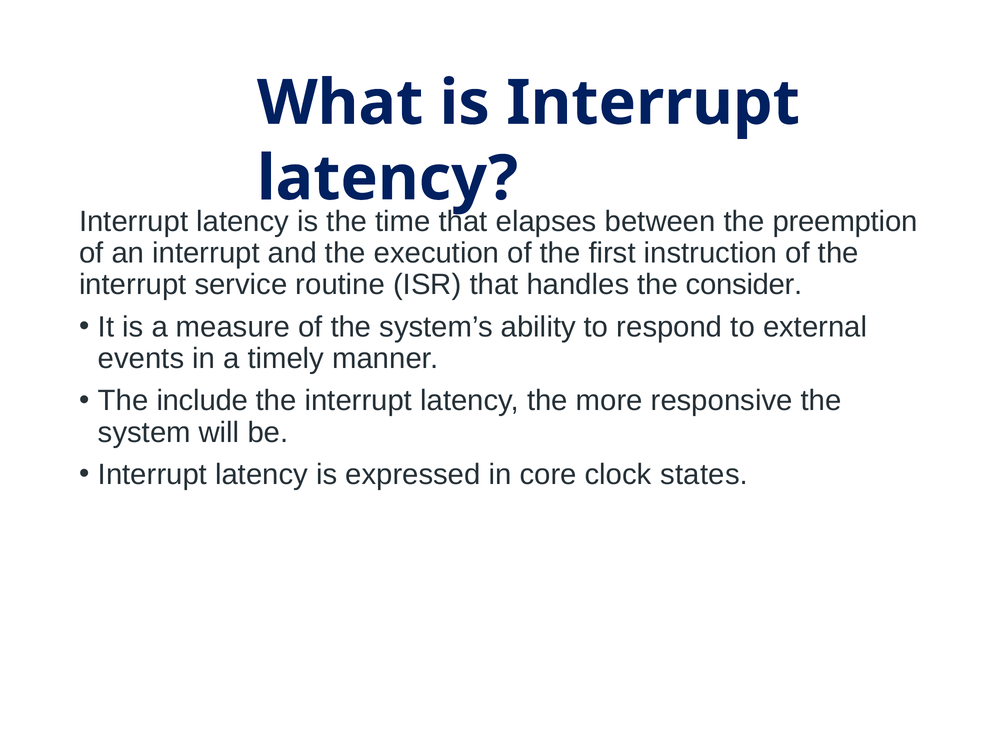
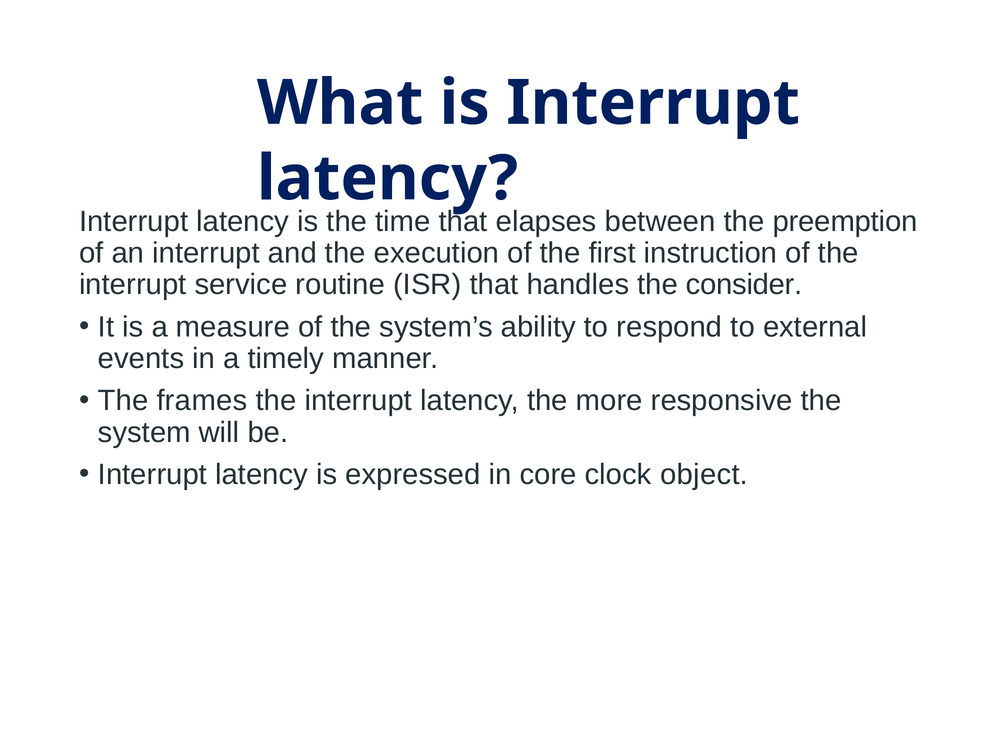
include: include -> frames
states: states -> object
